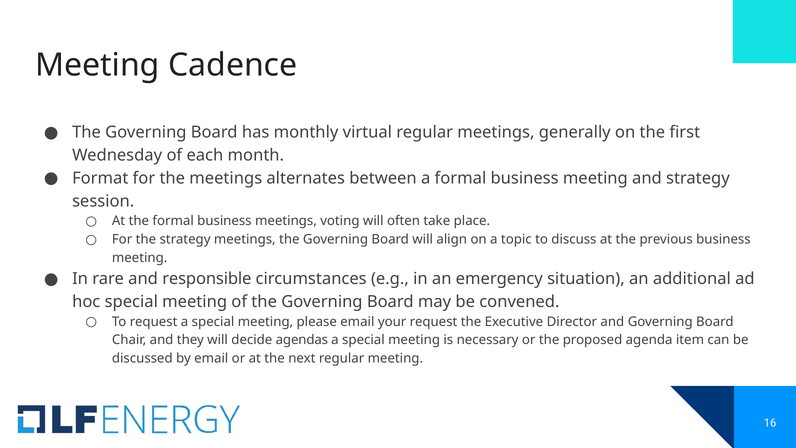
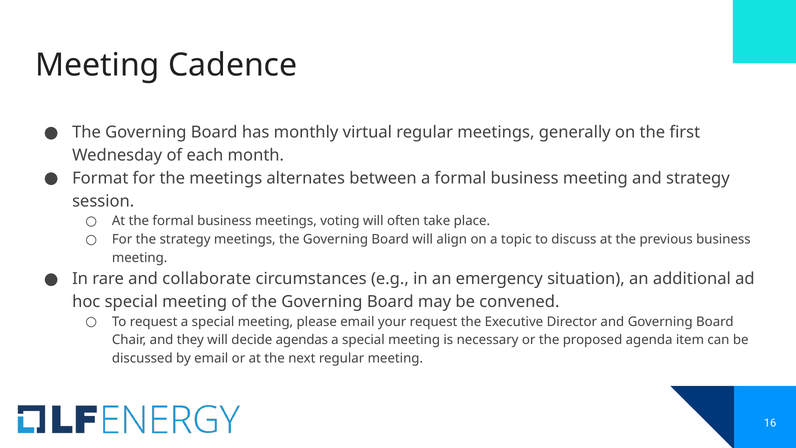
responsible: responsible -> collaborate
